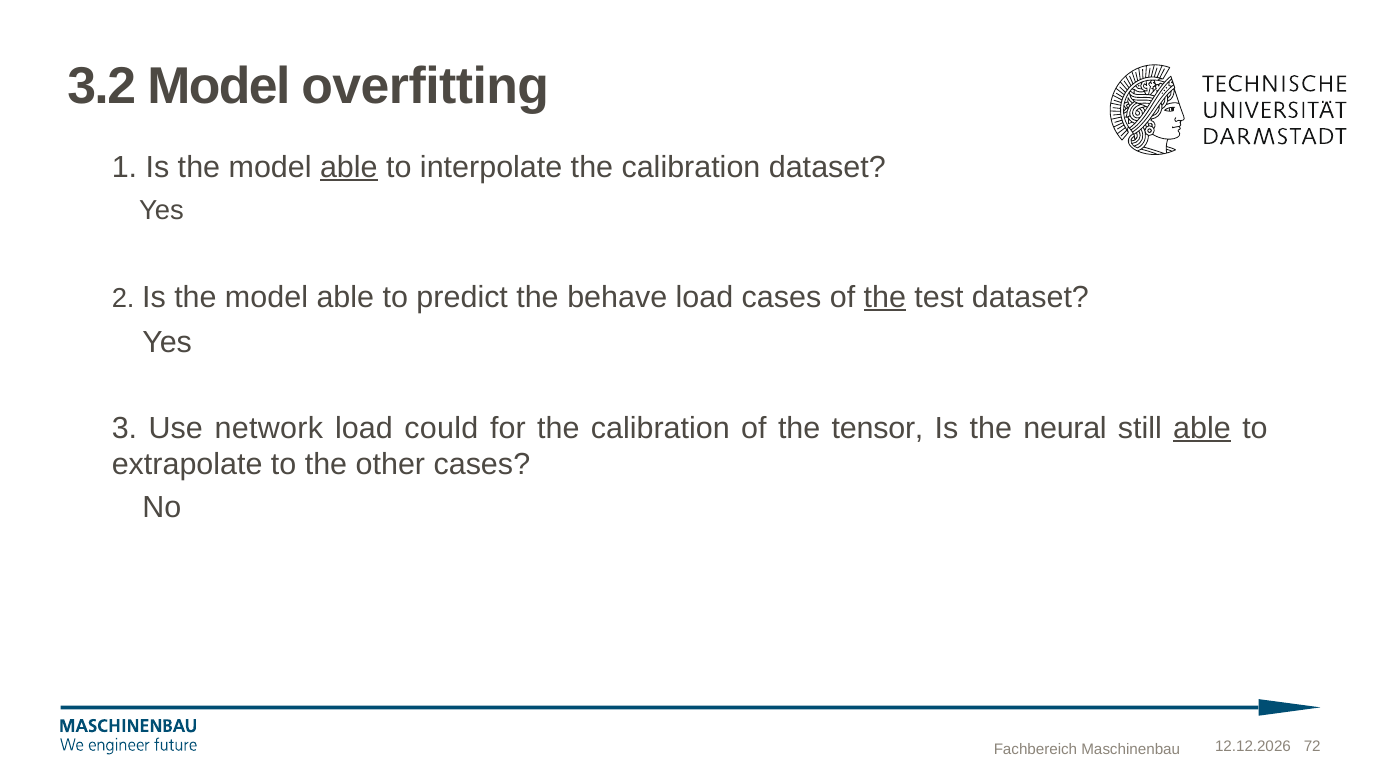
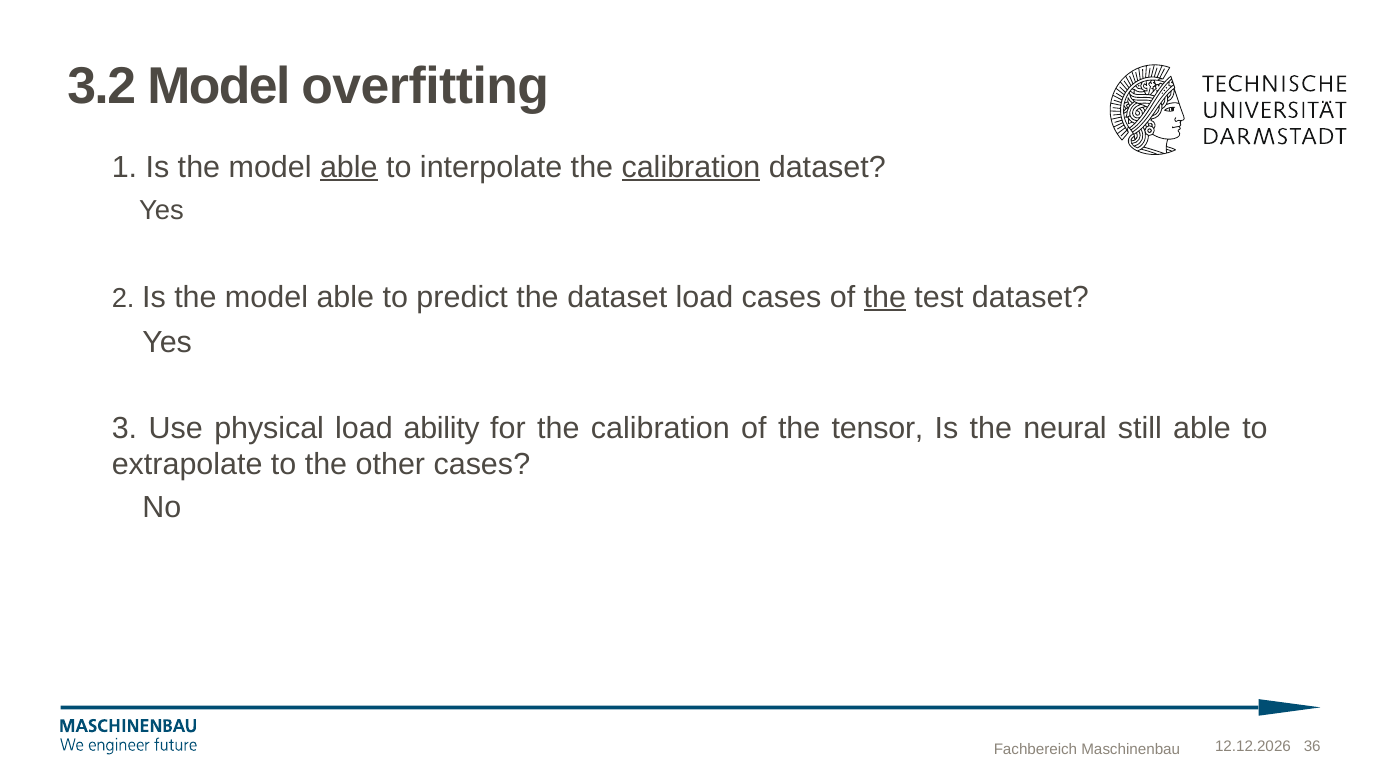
calibration at (691, 167) underline: none -> present
the behave: behave -> dataset
network: network -> physical
could: could -> ability
able at (1202, 428) underline: present -> none
72: 72 -> 36
